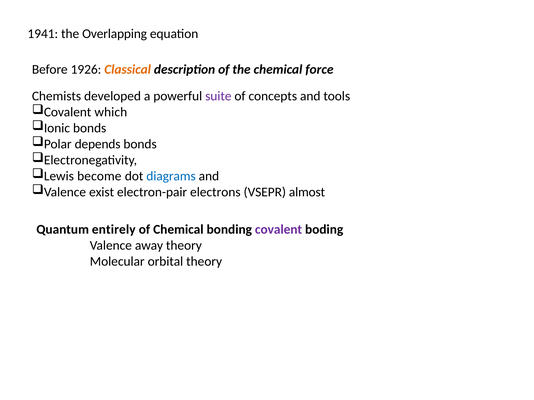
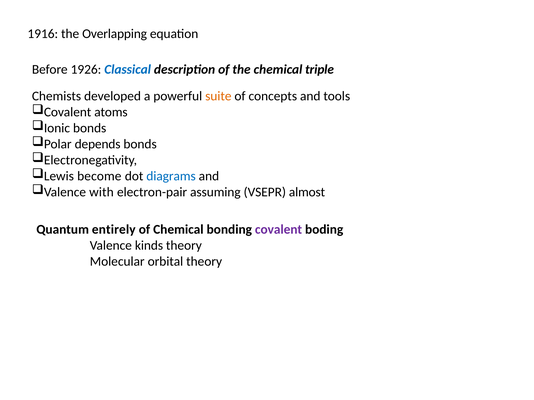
1941: 1941 -> 1916
Classical colour: orange -> blue
force: force -> triple
suite colour: purple -> orange
which: which -> atoms
exist: exist -> with
electrons: electrons -> assuming
away: away -> kinds
